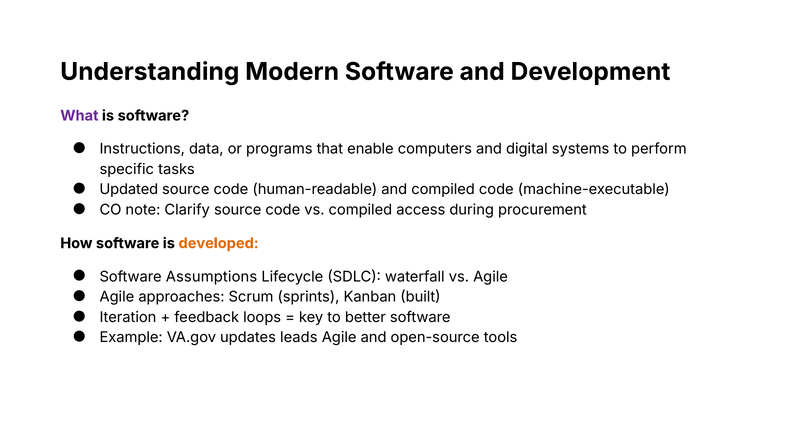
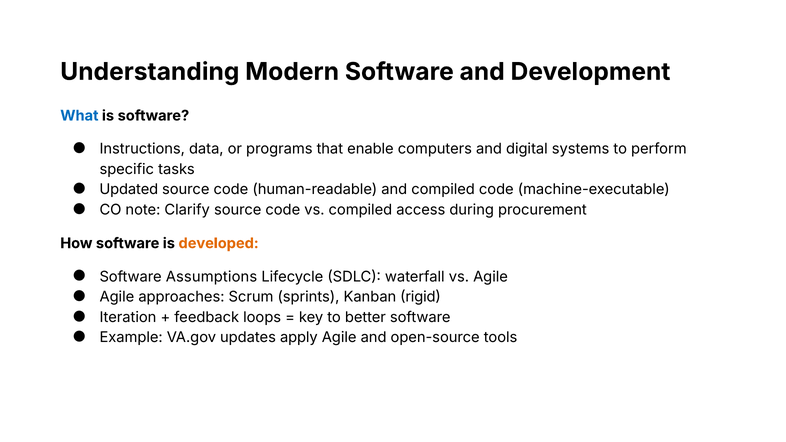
What colour: purple -> blue
built: built -> rigid
leads: leads -> apply
